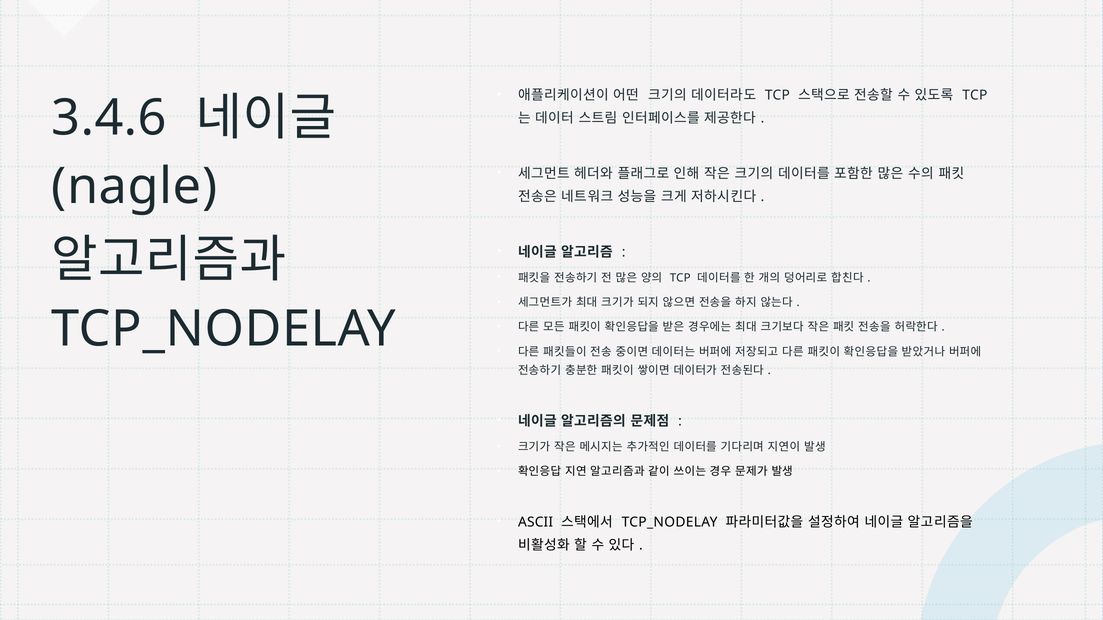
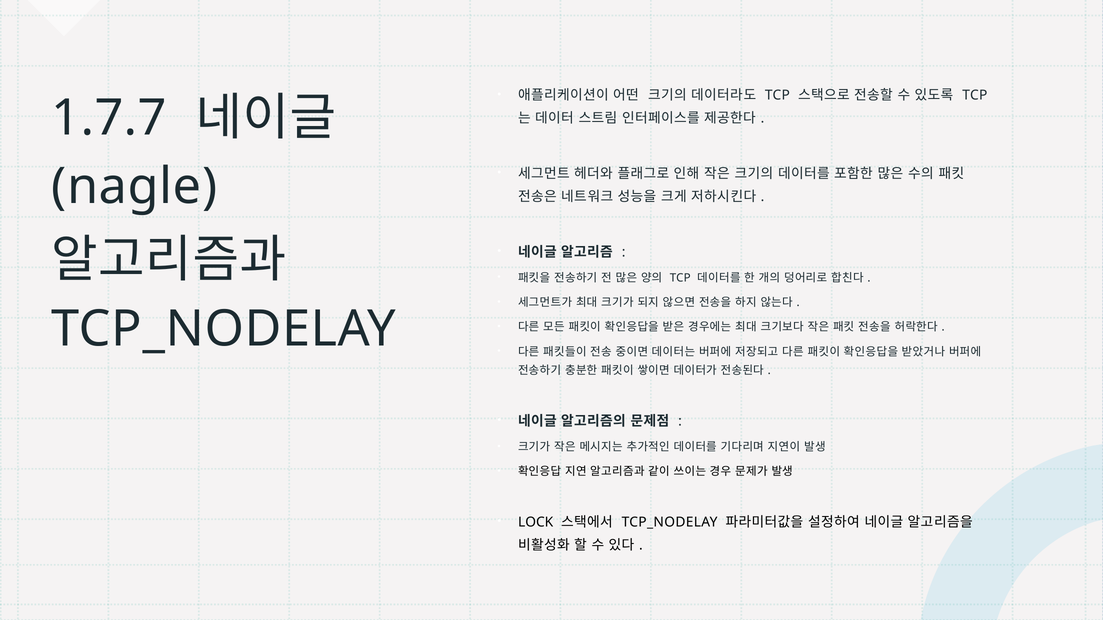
3.4.6: 3.4.6 -> 1.7.7
ASCII: ASCII -> LOCK
